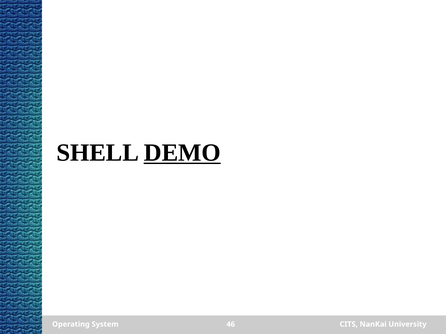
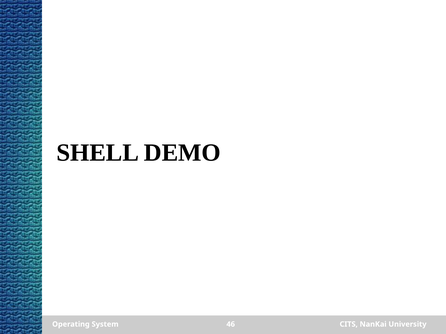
DEMO underline: present -> none
